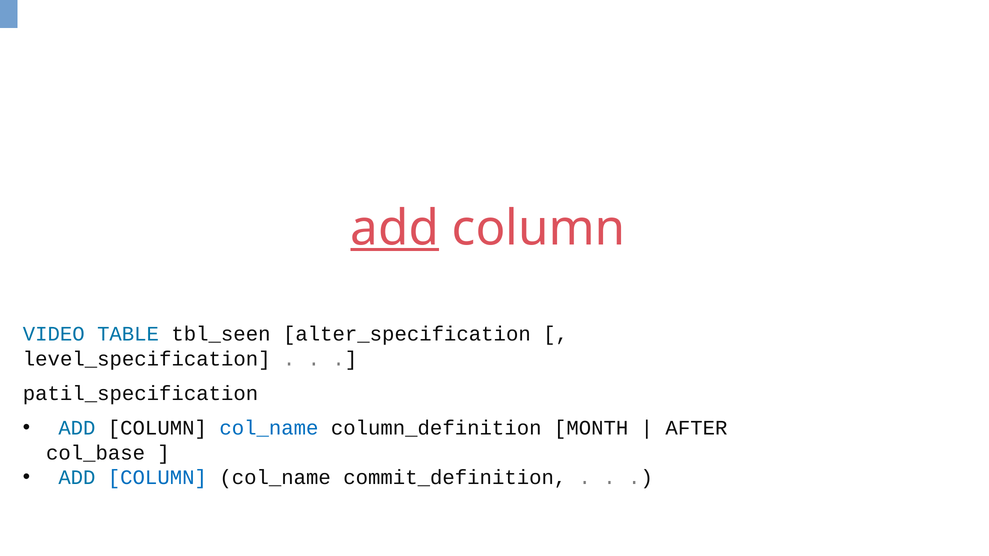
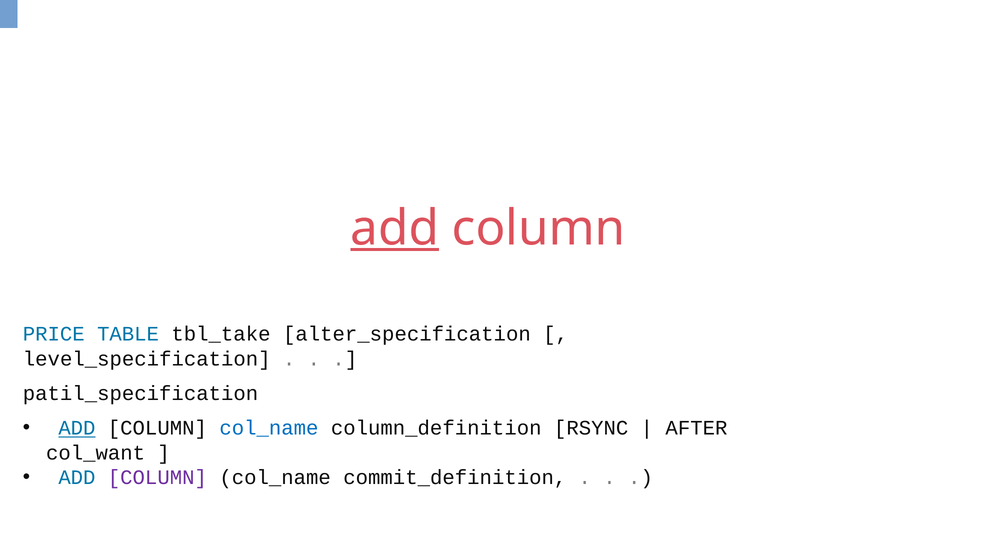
VIDEO: VIDEO -> PRICE
tbl_seen: tbl_seen -> tbl_take
ADD at (77, 428) underline: none -> present
MONTH: MONTH -> RSYNC
col_base: col_base -> col_want
COLUMN at (157, 478) colour: blue -> purple
